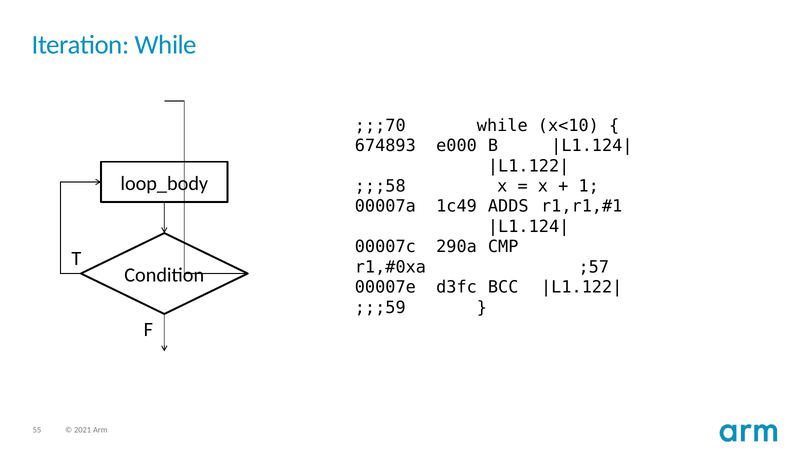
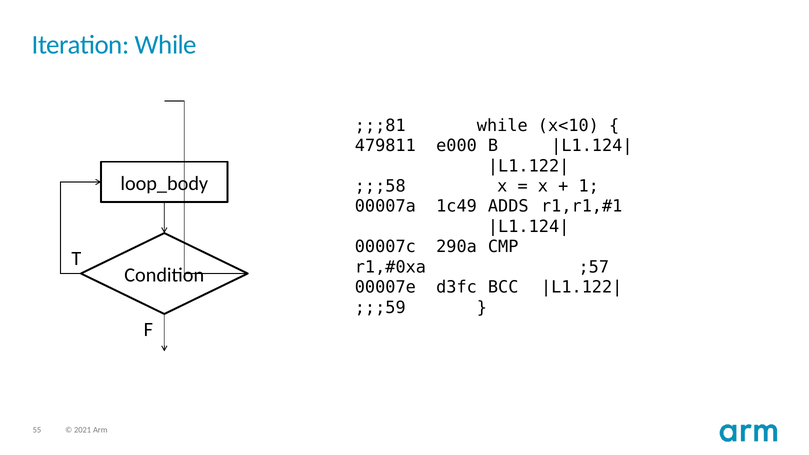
;;;70: ;;;70 -> ;;;81
674893: 674893 -> 479811
